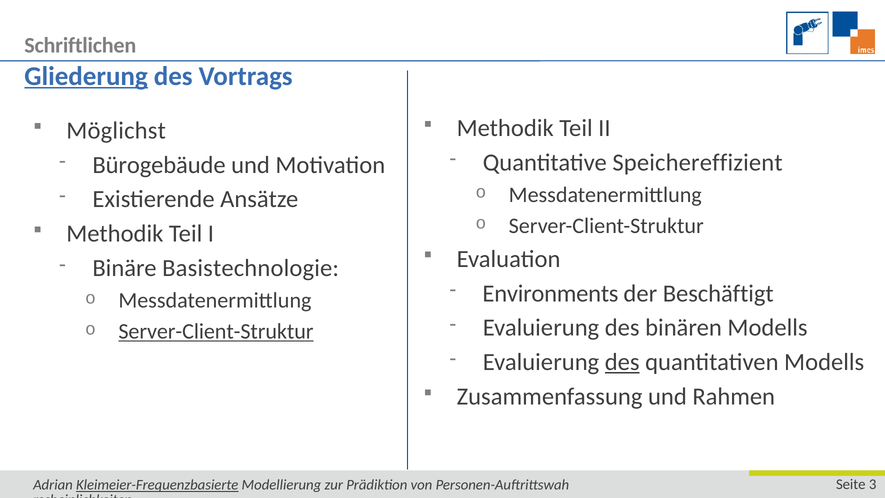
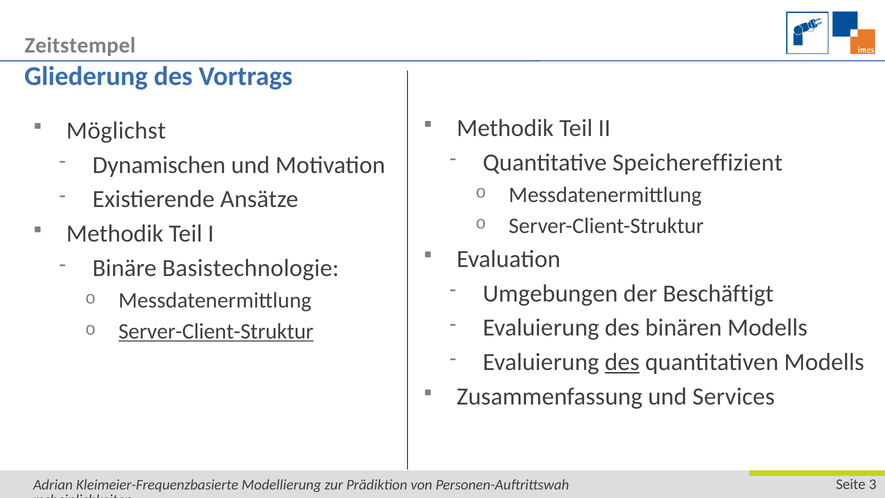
Schriftlichen: Schriftlichen -> Zeitstempel
Gliederung underline: present -> none
Bürogebäude: Bürogebäude -> Dynamischen
Environments: Environments -> Umgebungen
Rahmen: Rahmen -> Services
Kleimeier-Frequenzbasierte underline: present -> none
